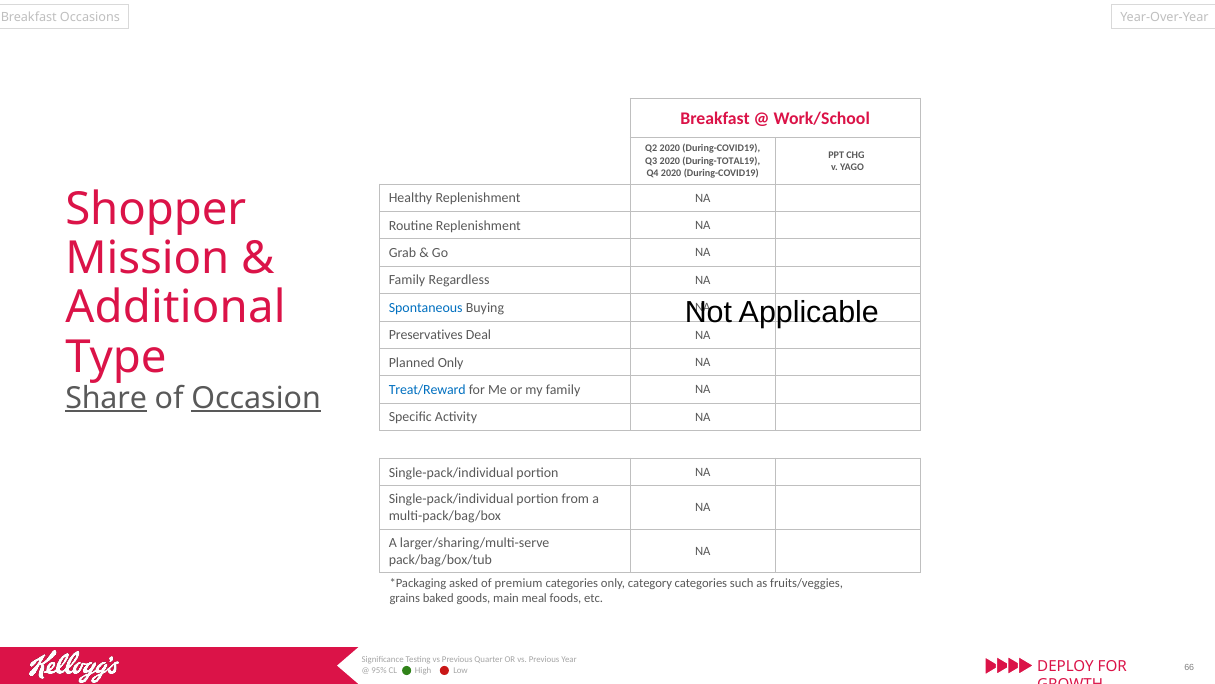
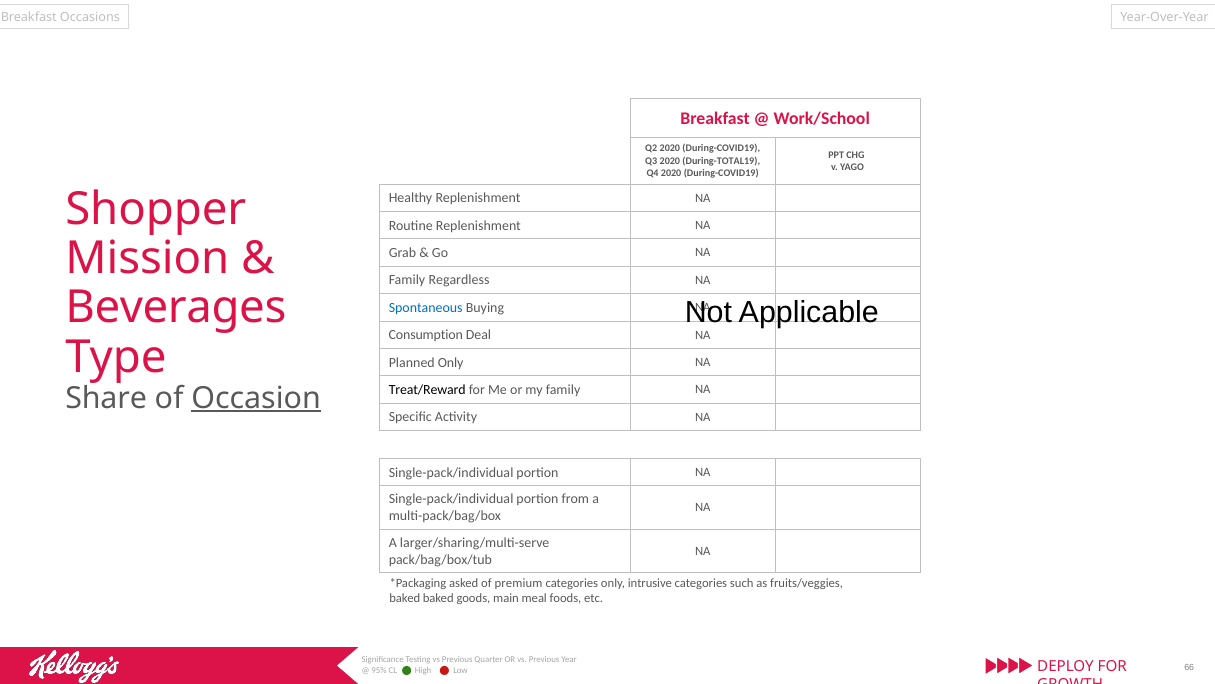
Additional: Additional -> Beverages
Preservatives: Preservatives -> Consumption
Treat/Reward colour: blue -> black
Share underline: present -> none
category: category -> intrusive
grains at (405, 598): grains -> baked
